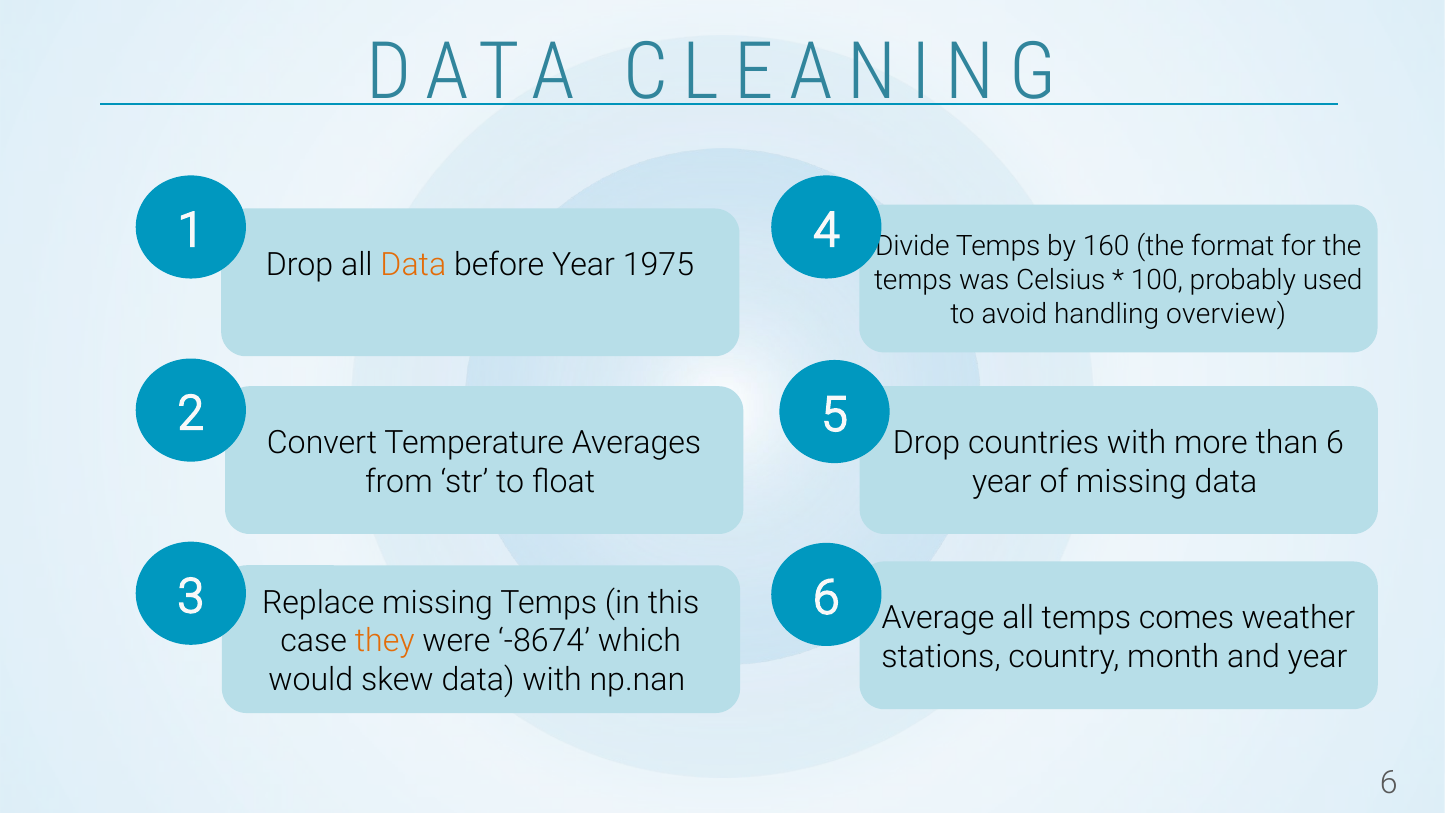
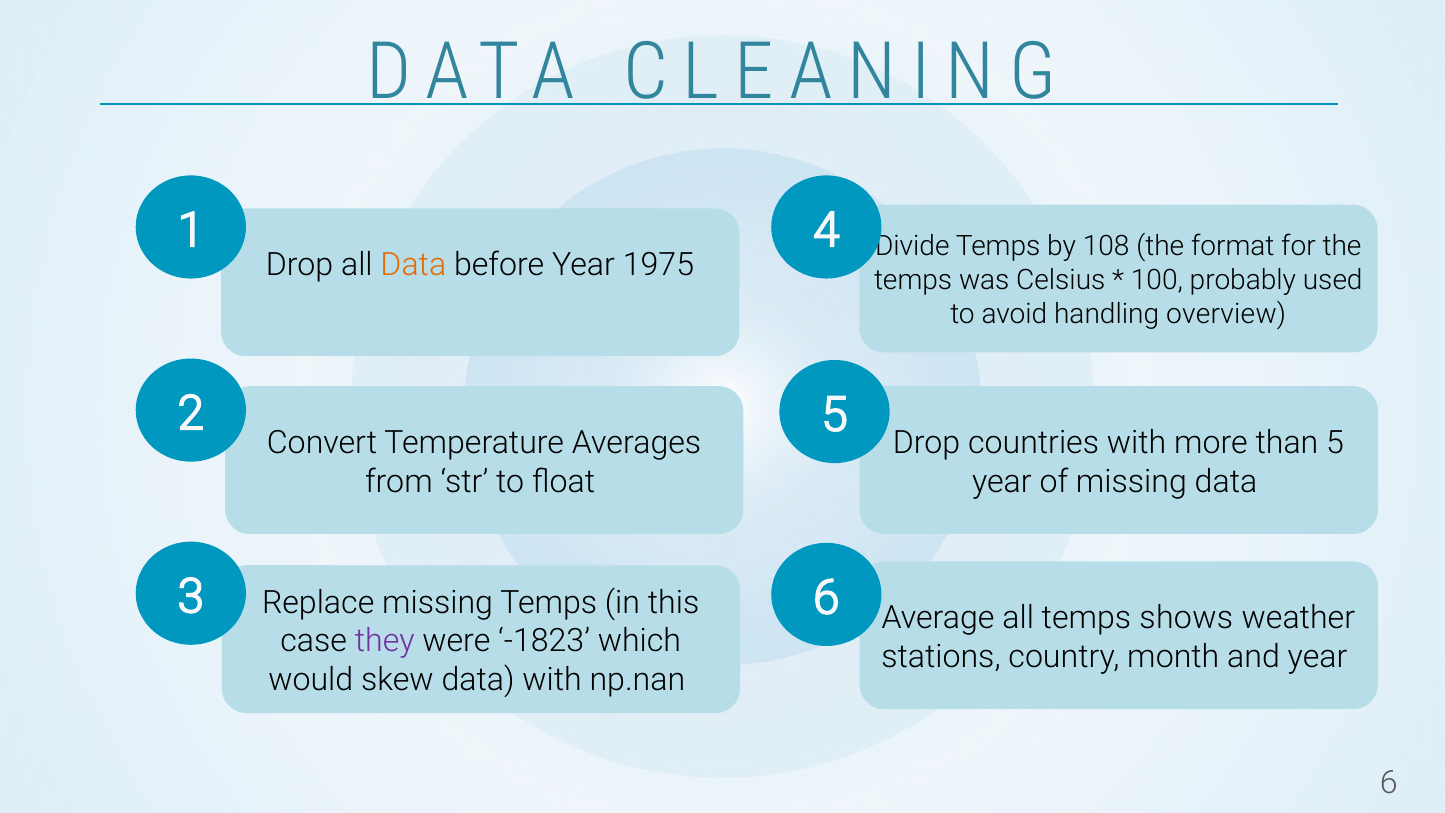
160: 160 -> 108
than 6: 6 -> 5
comes: comes -> shows
they colour: orange -> purple
-8674: -8674 -> -1823
